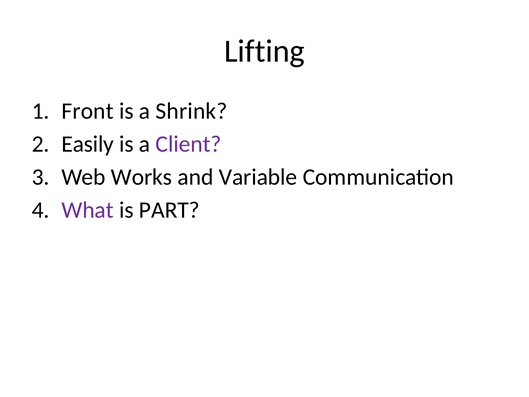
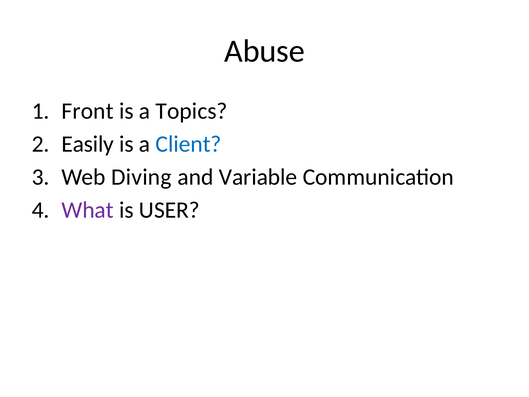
Lifting: Lifting -> Abuse
Shrink: Shrink -> Topics
Client colour: purple -> blue
Works: Works -> Diving
PART: PART -> USER
